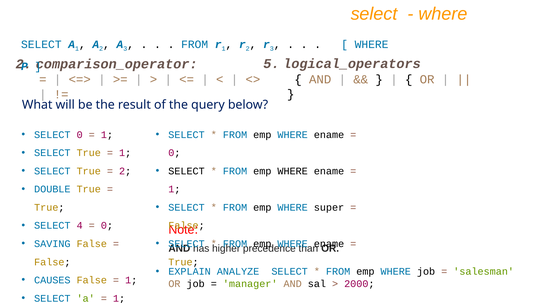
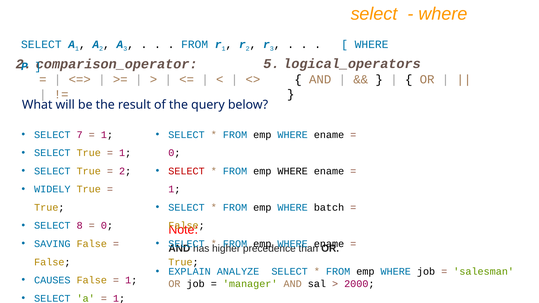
SELECT 0: 0 -> 7
SELECT at (187, 171) colour: black -> red
DOUBLE: DOUBLE -> WIDELY
super: super -> batch
4: 4 -> 8
